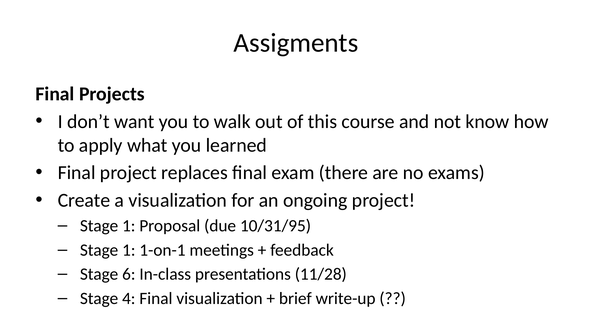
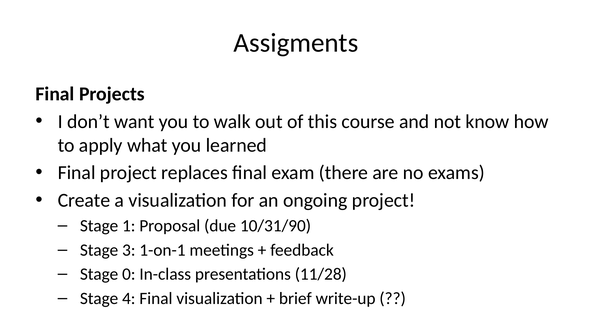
10/31/95: 10/31/95 -> 10/31/90
1 at (129, 250): 1 -> 3
6: 6 -> 0
